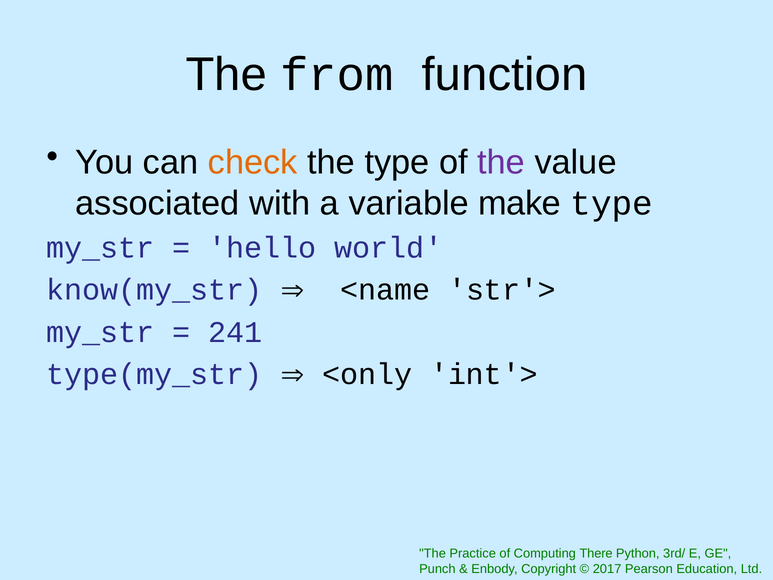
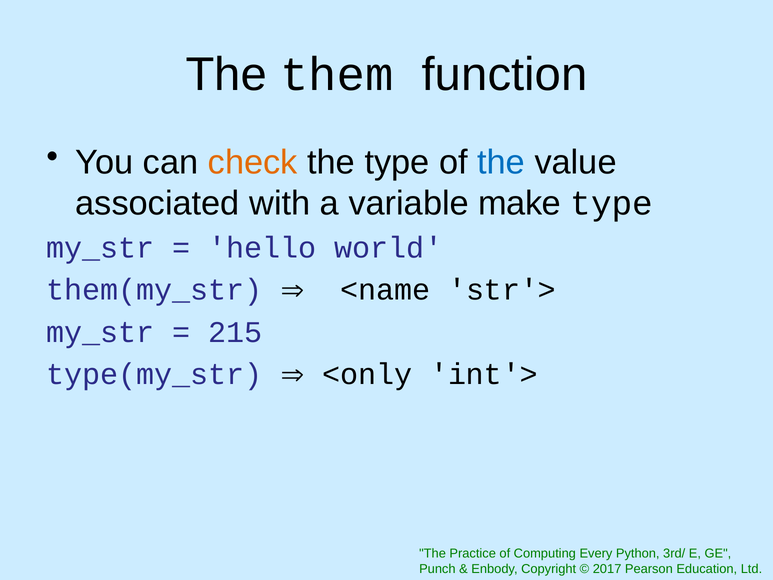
from: from -> them
the at (501, 162) colour: purple -> blue
know(my_str: know(my_str -> them(my_str
241: 241 -> 215
There: There -> Every
